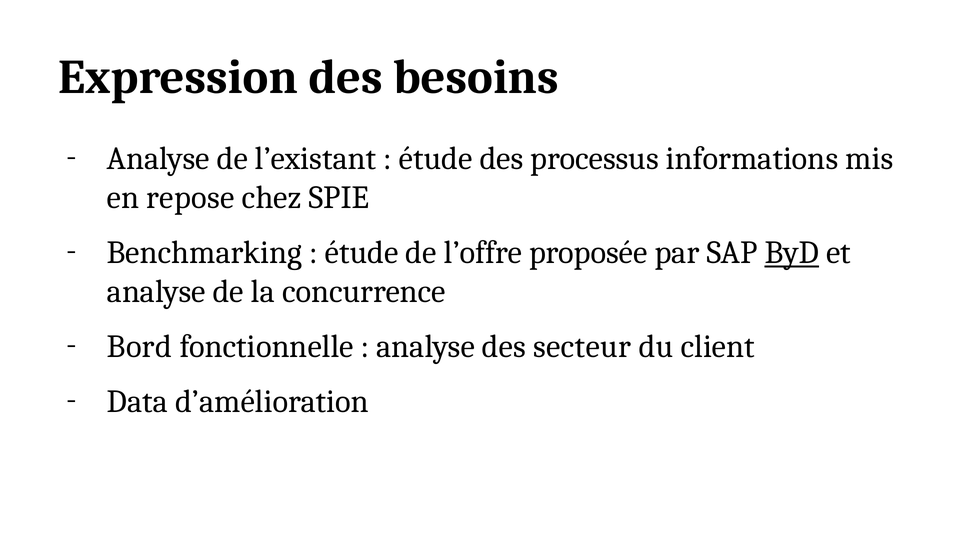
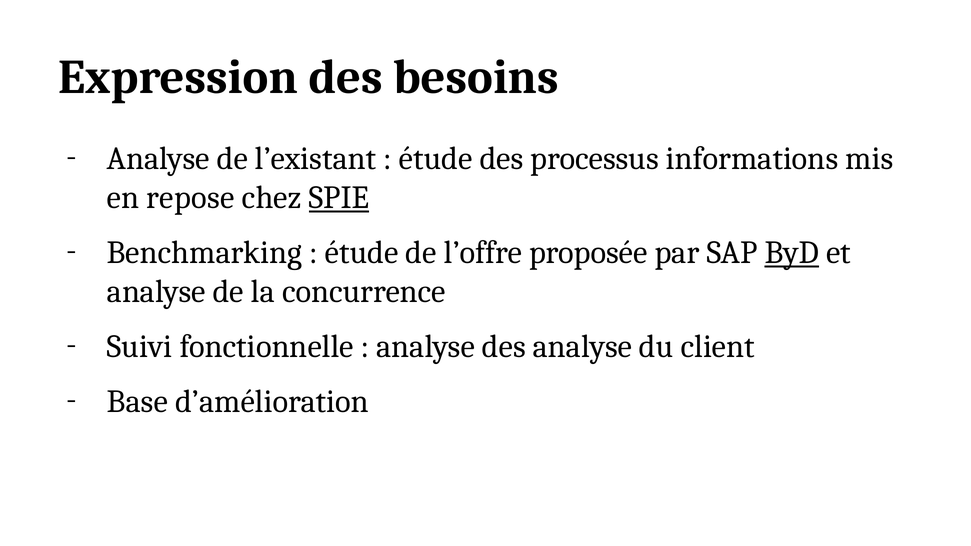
SPIE underline: none -> present
Bord: Bord -> Suivi
des secteur: secteur -> analyse
Data: Data -> Base
